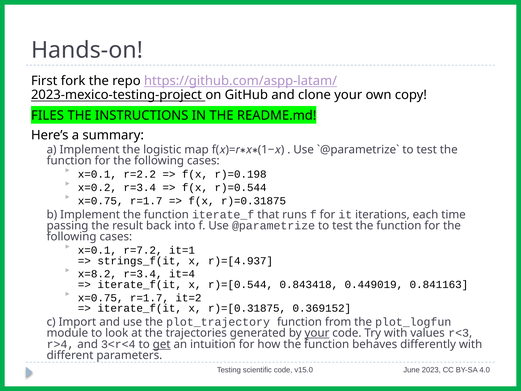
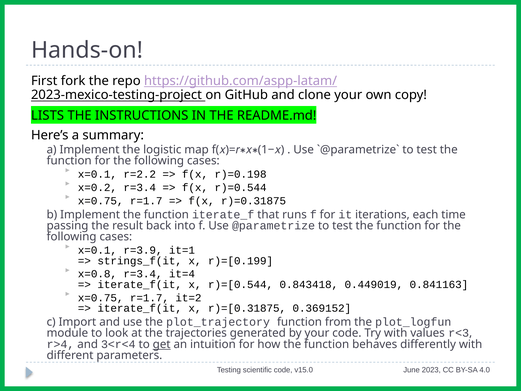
FILES: FILES -> LISTS
r=7.2: r=7.2 -> r=3.9
r)=[4.937: r)=[4.937 -> r)=[0.199
x=8.2: x=8.2 -> x=0.8
your at (317, 333) underline: present -> none
